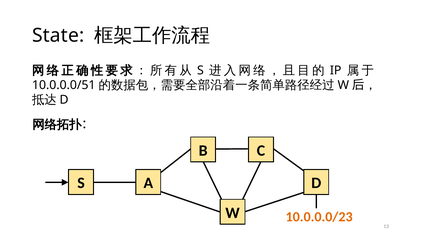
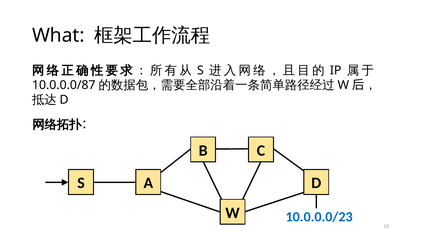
State: State -> What
10.0.0.0/51: 10.0.0.0/51 -> 10.0.0.0/87
10.0.0.0/23 colour: orange -> blue
